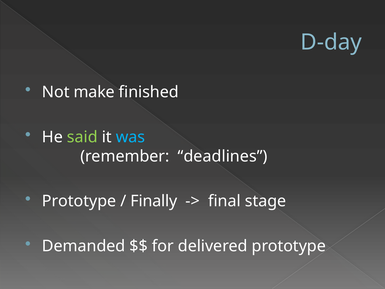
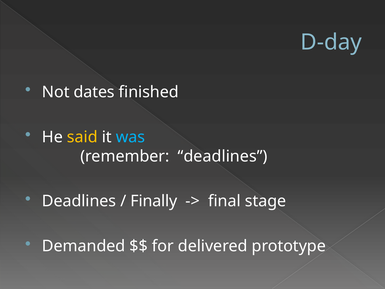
make: make -> dates
said colour: light green -> yellow
Prototype at (79, 201): Prototype -> Deadlines
